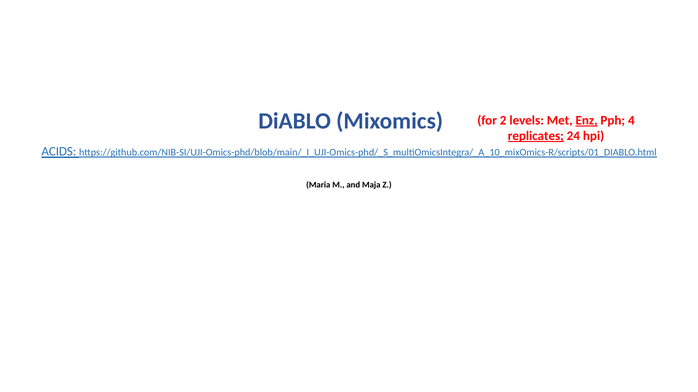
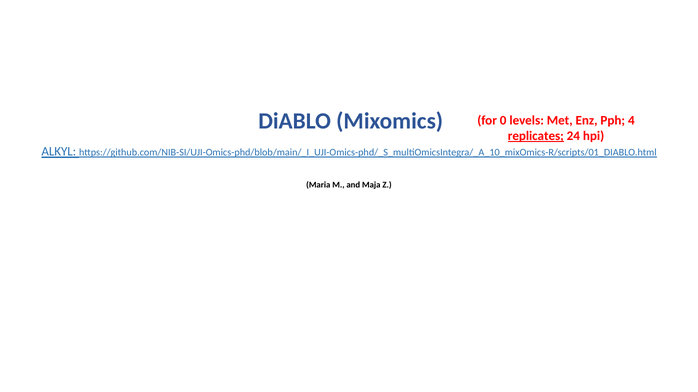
2: 2 -> 0
Enz underline: present -> none
ACIDS: ACIDS -> ALKYL
